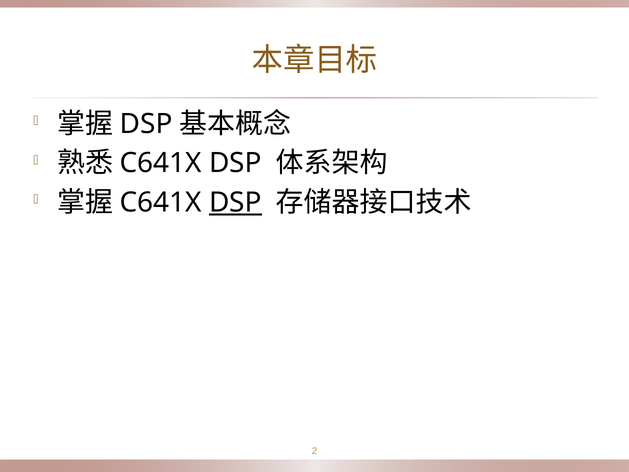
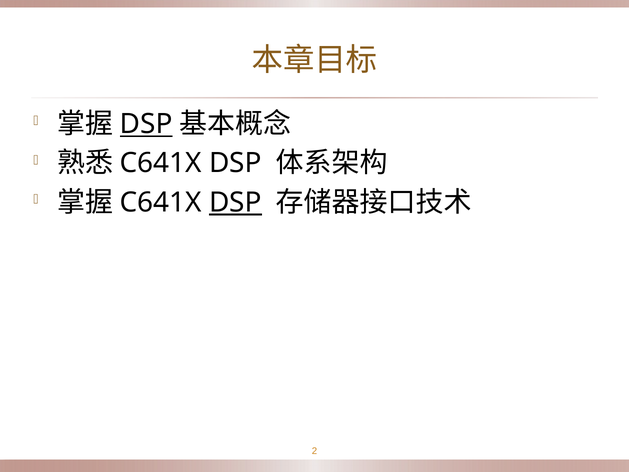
DSP at (146, 124) underline: none -> present
